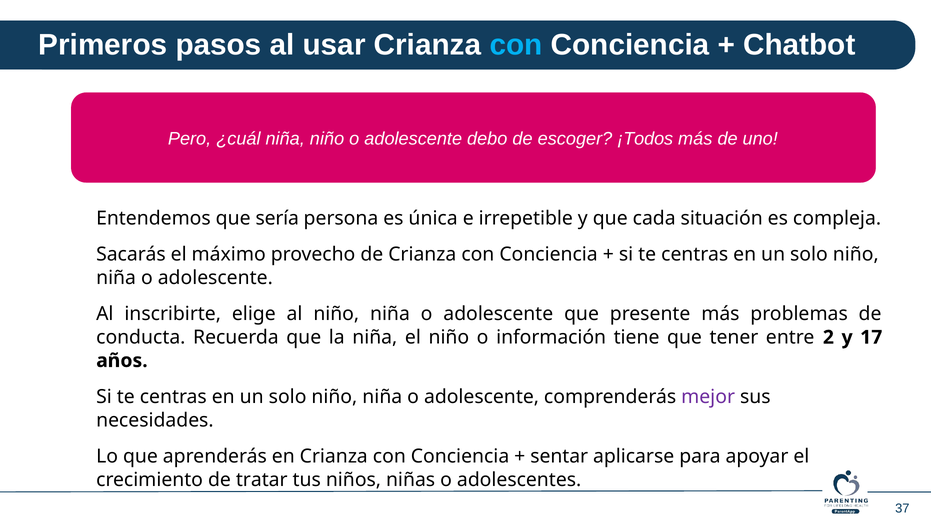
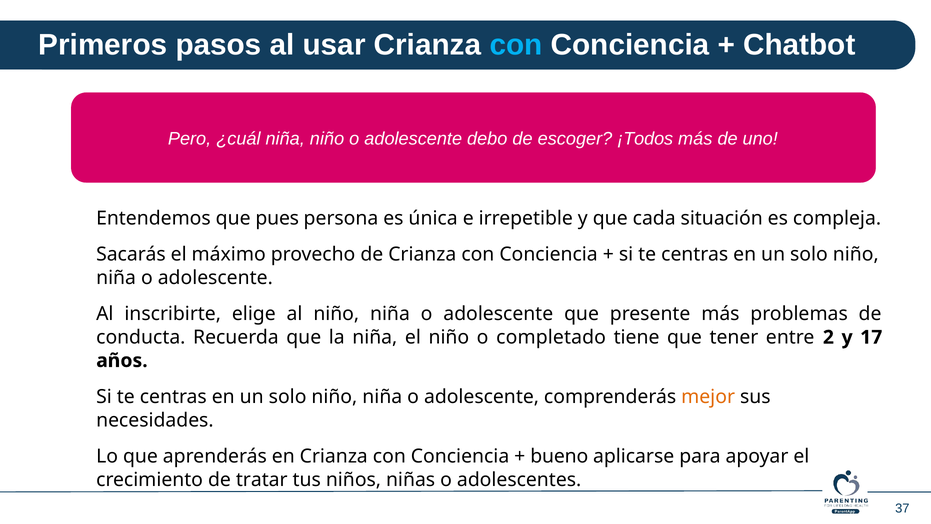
sería: sería -> pues
información: información -> completado
mejor colour: purple -> orange
sentar: sentar -> bueno
